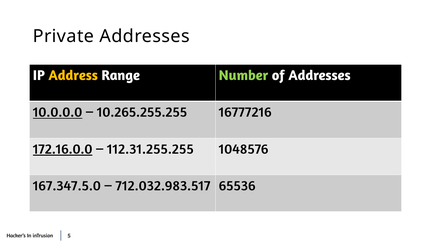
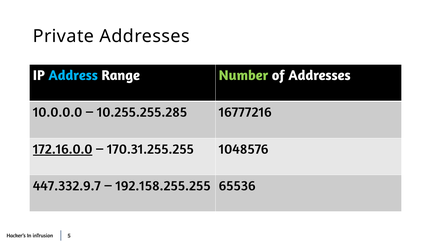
Address colour: yellow -> light blue
10.0.0.0 underline: present -> none
10.265.255.255: 10.265.255.255 -> 10.255.255.285
112.31.255.255: 112.31.255.255 -> 170.31.255.255
167.347.5.0: 167.347.5.0 -> 447.332.9.7
712.032.983.517: 712.032.983.517 -> 192.158.255.255
